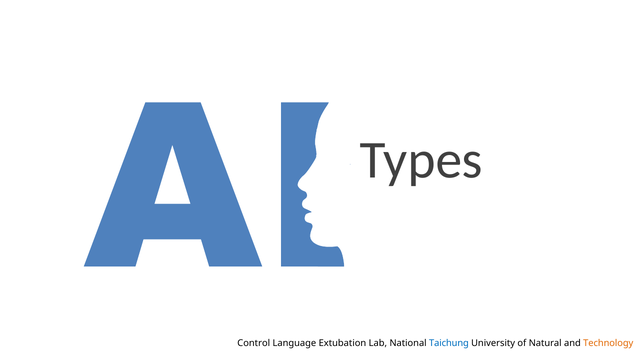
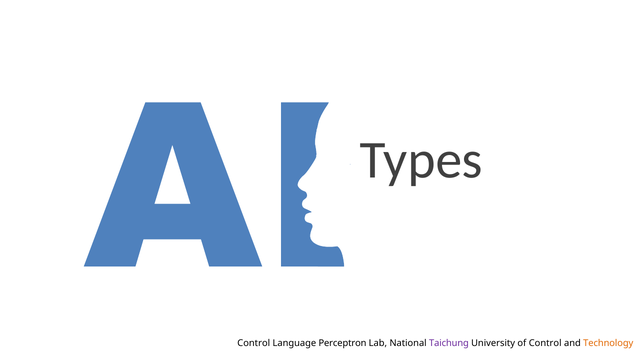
Extubation: Extubation -> Perceptron
Taichung colour: blue -> purple
of Natural: Natural -> Control
